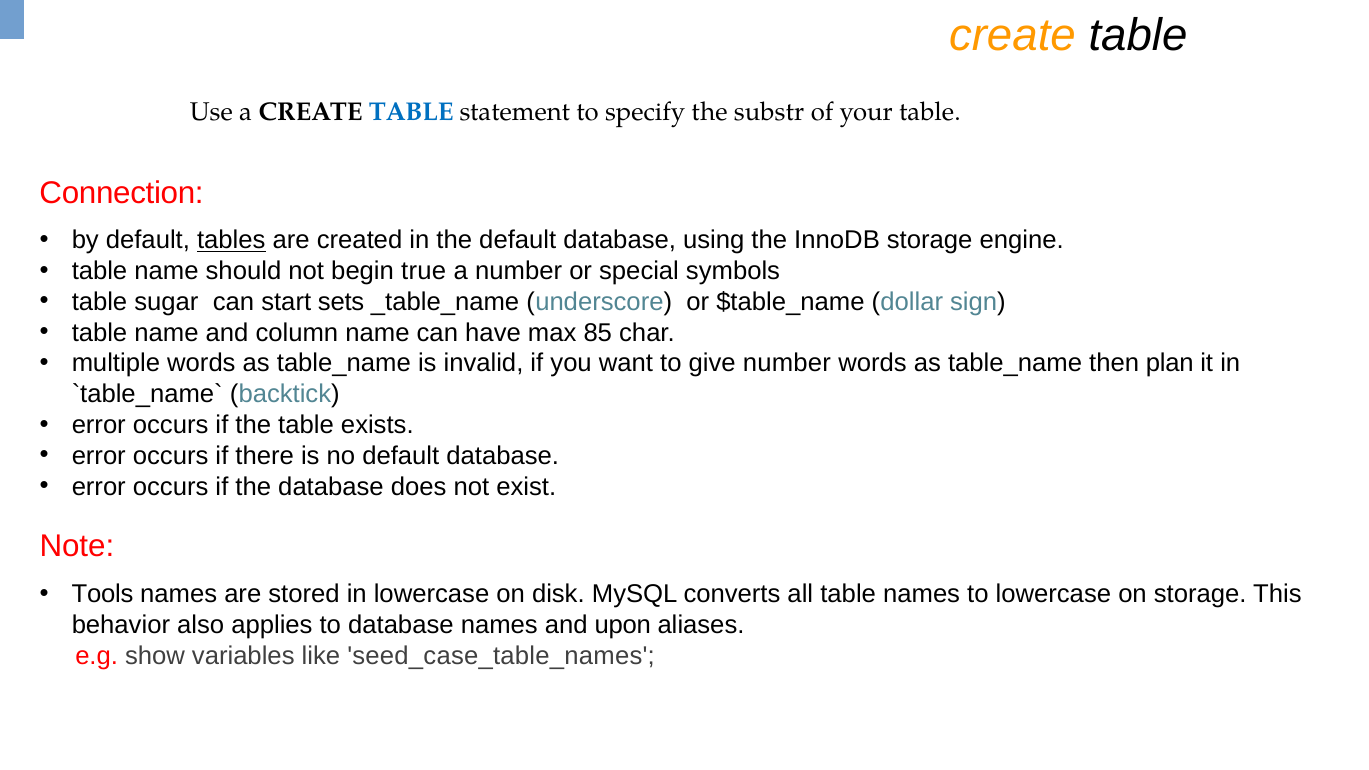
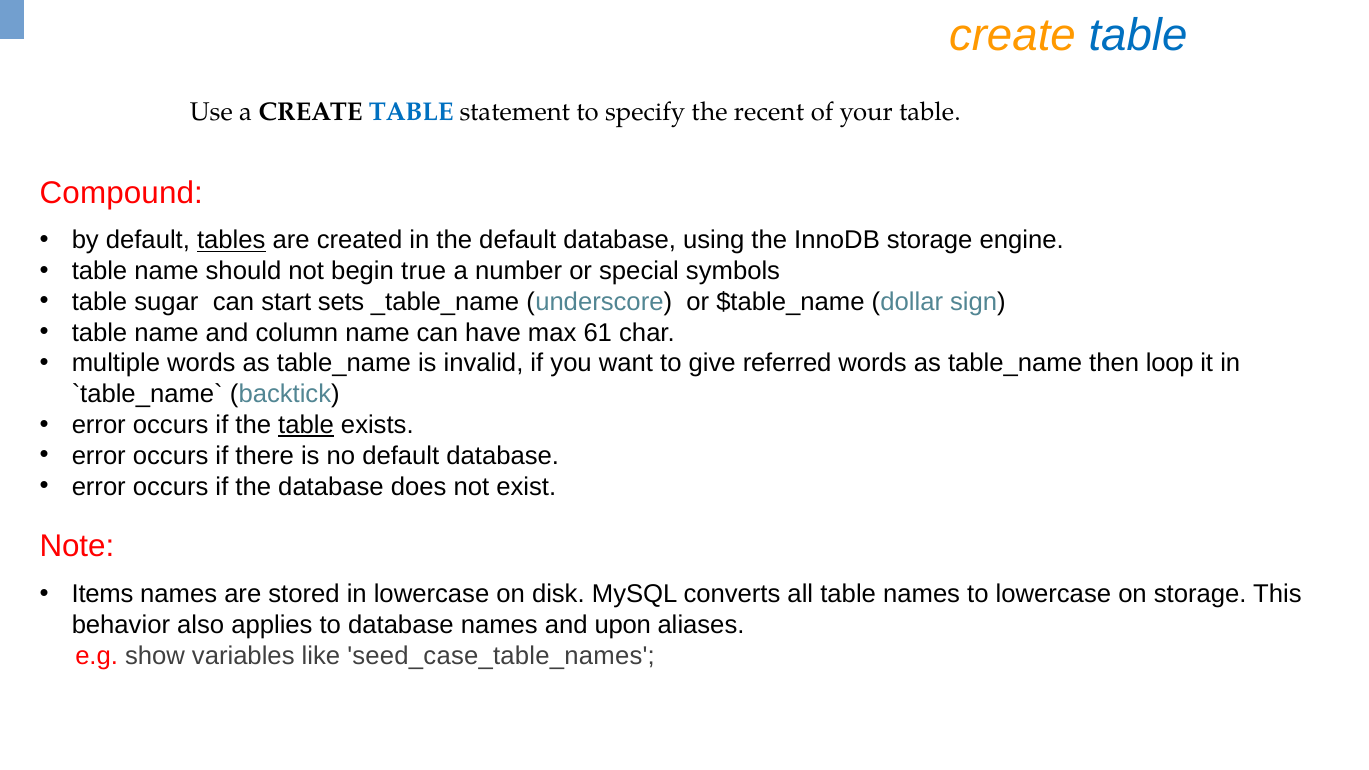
table at (1138, 36) colour: black -> blue
substr: substr -> recent
Connection: Connection -> Compound
85: 85 -> 61
give number: number -> referred
plan: plan -> loop
table at (306, 425) underline: none -> present
Tools: Tools -> Items
